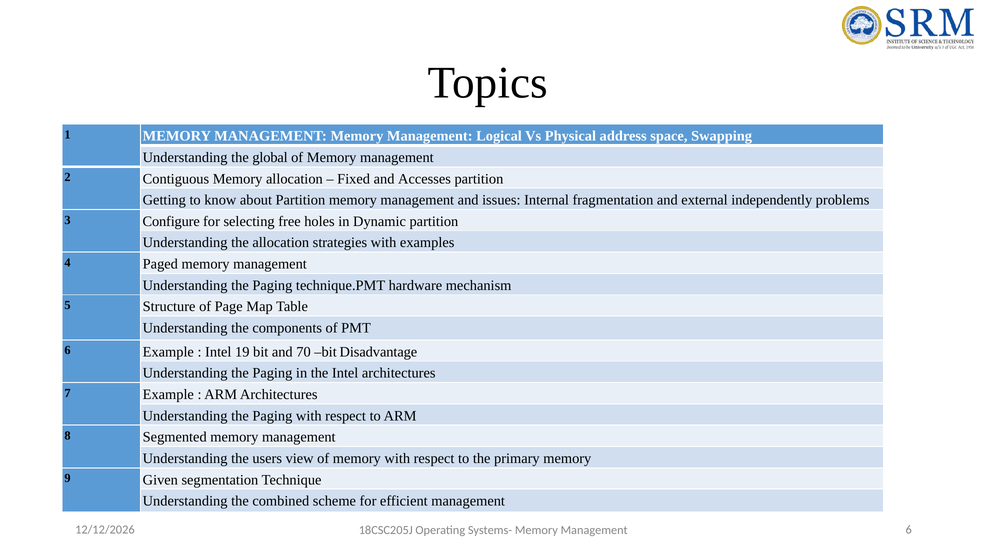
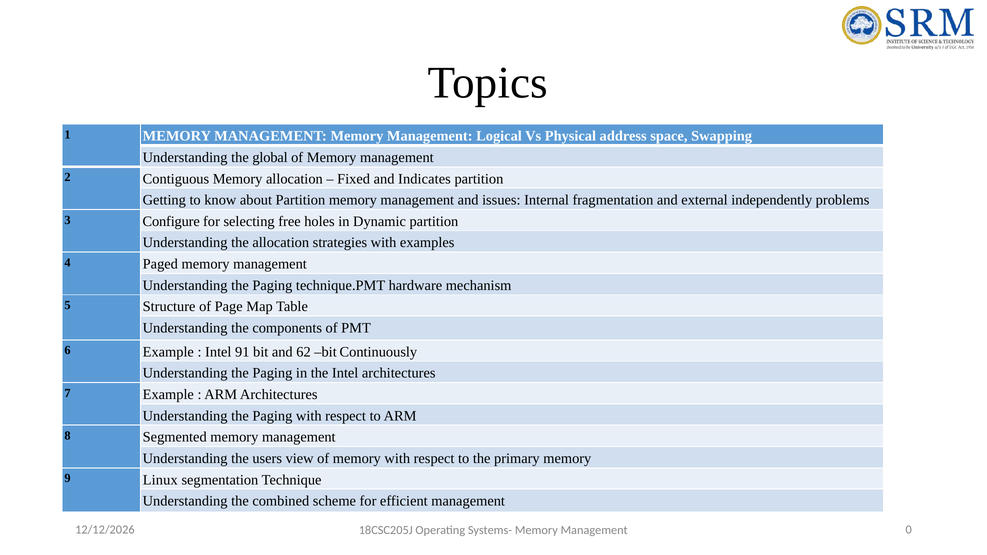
Accesses: Accesses -> Indicates
19: 19 -> 91
70: 70 -> 62
Disadvantage: Disadvantage -> Continuously
Given: Given -> Linux
Management 6: 6 -> 0
